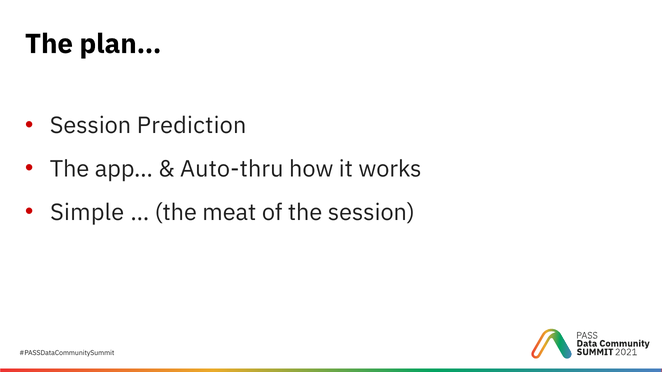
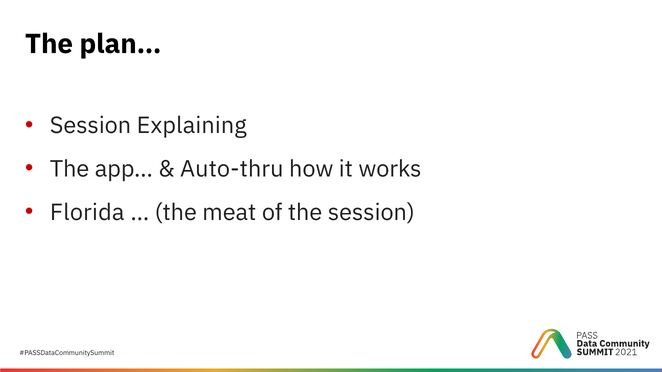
Prediction: Prediction -> Explaining
Simple: Simple -> Florida
